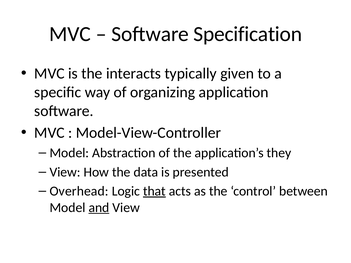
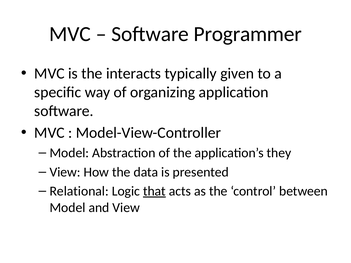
Specification: Specification -> Programmer
Overhead: Overhead -> Relational
and underline: present -> none
